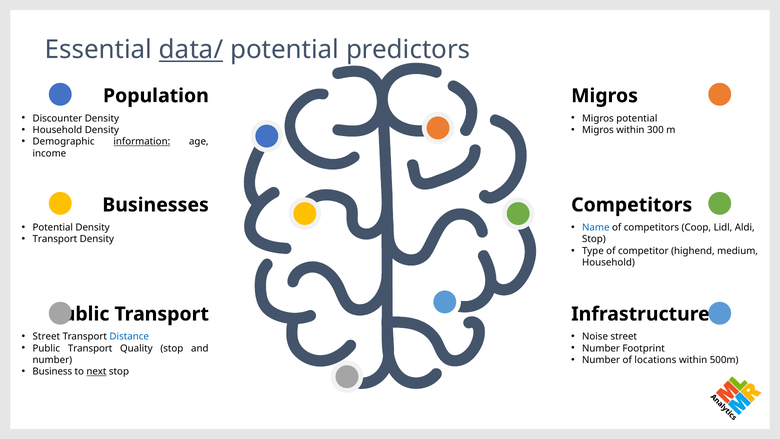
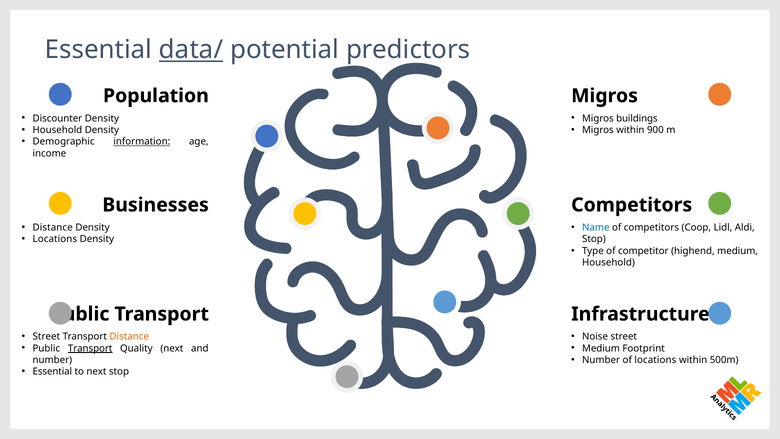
Migros potential: potential -> buildings
300: 300 -> 900
Potential at (53, 227): Potential -> Distance
Transport at (55, 239): Transport -> Locations
Distance at (129, 336) colour: blue -> orange
Transport at (90, 348) underline: none -> present
Quality stop: stop -> next
Number at (601, 348): Number -> Medium
Business at (52, 372): Business -> Essential
next at (96, 372) underline: present -> none
